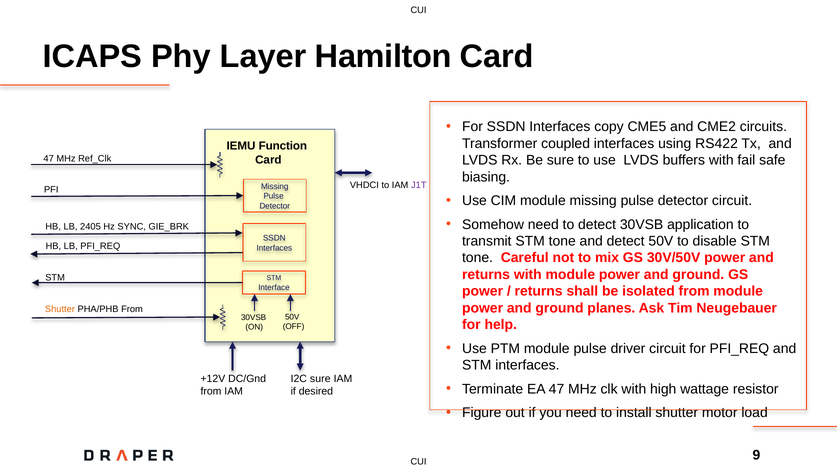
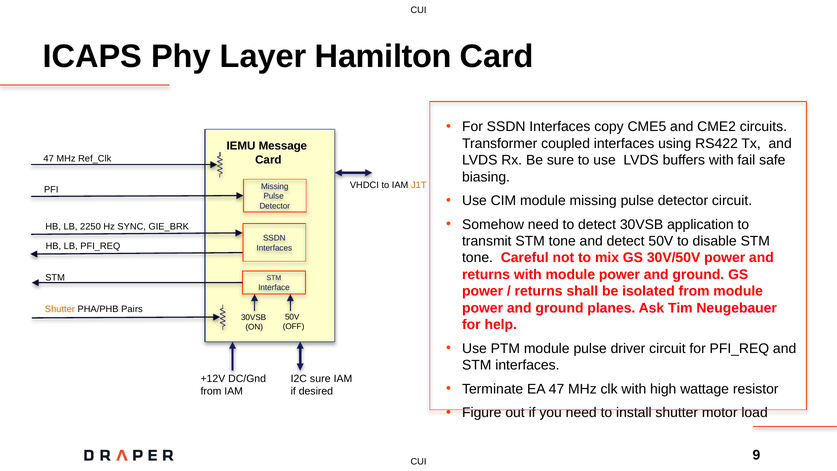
Function: Function -> Message
J1T colour: purple -> orange
2405: 2405 -> 2250
PHA/PHB From: From -> Pairs
